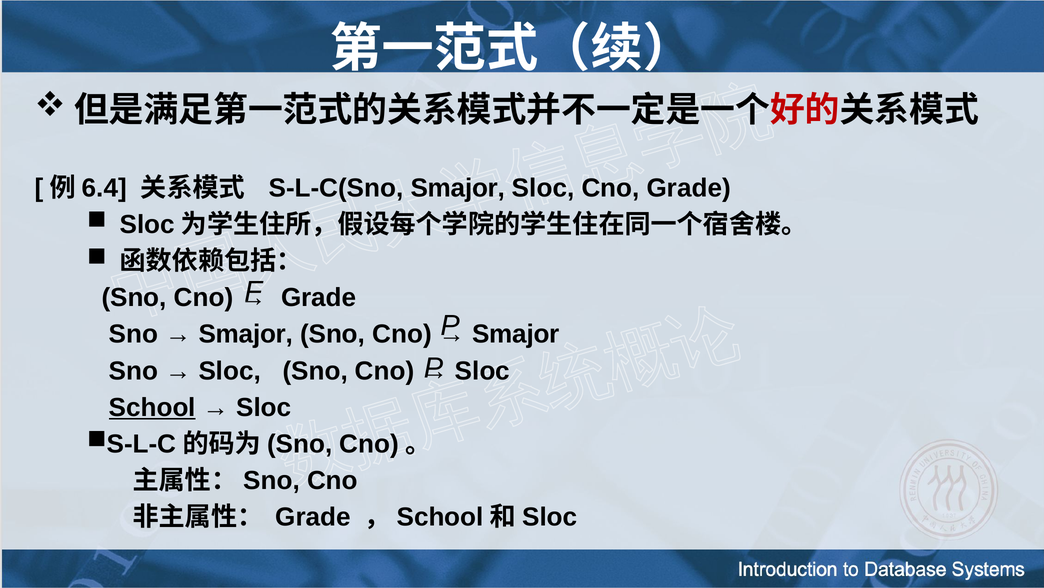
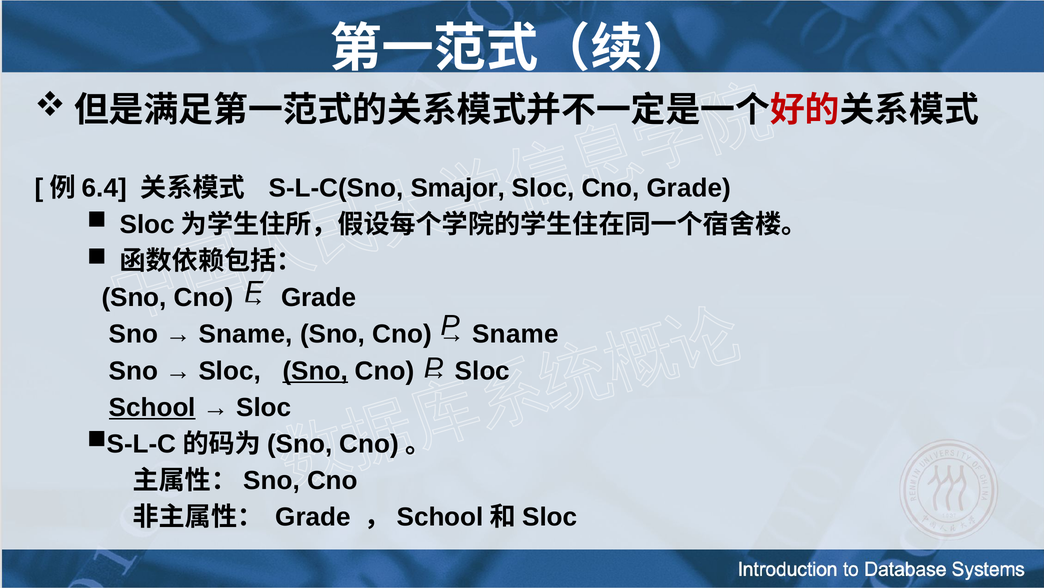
Smajor at (246, 334): Smajor -> Sname
Smajor at (516, 334): Smajor -> Sname
Sno at (315, 370) underline: none -> present
